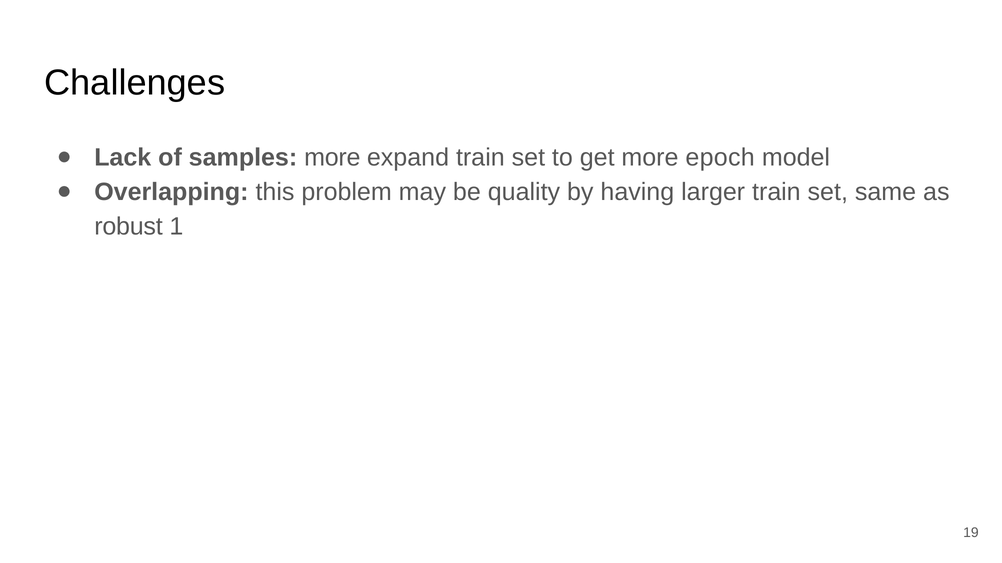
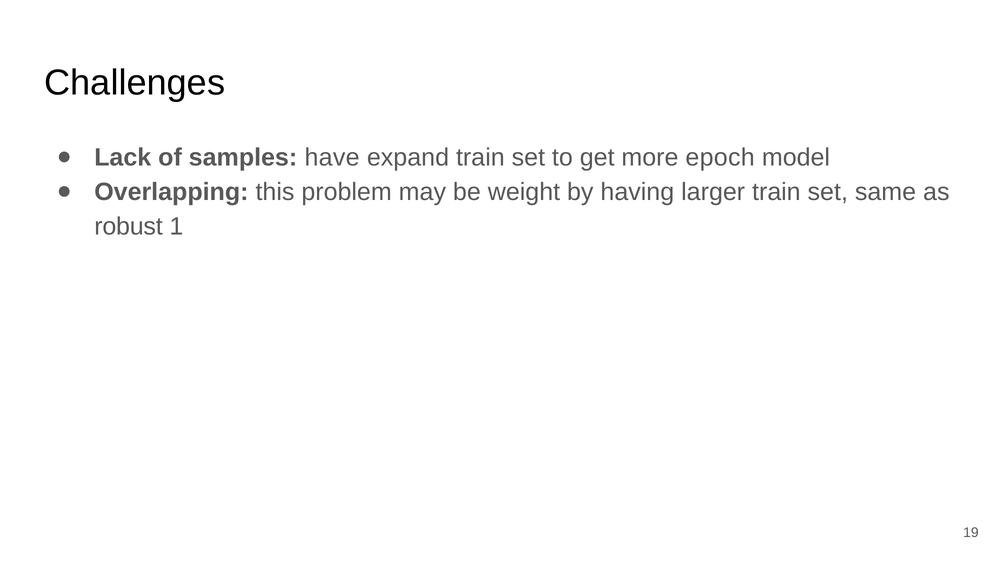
samples more: more -> have
quality: quality -> weight
